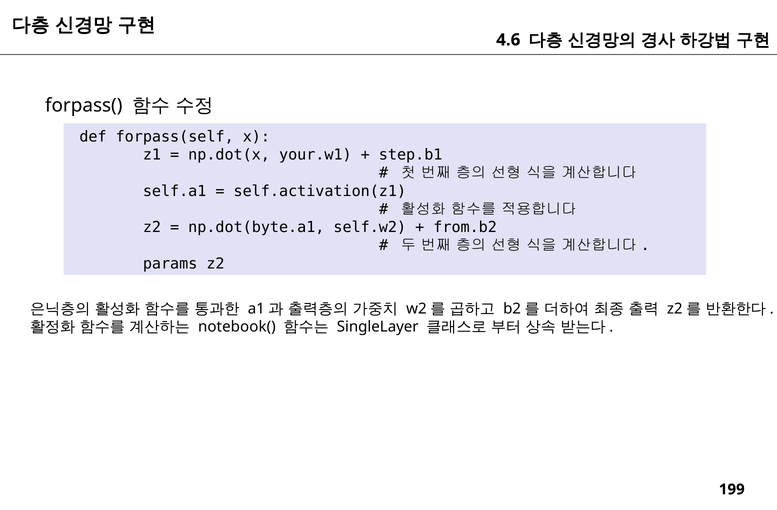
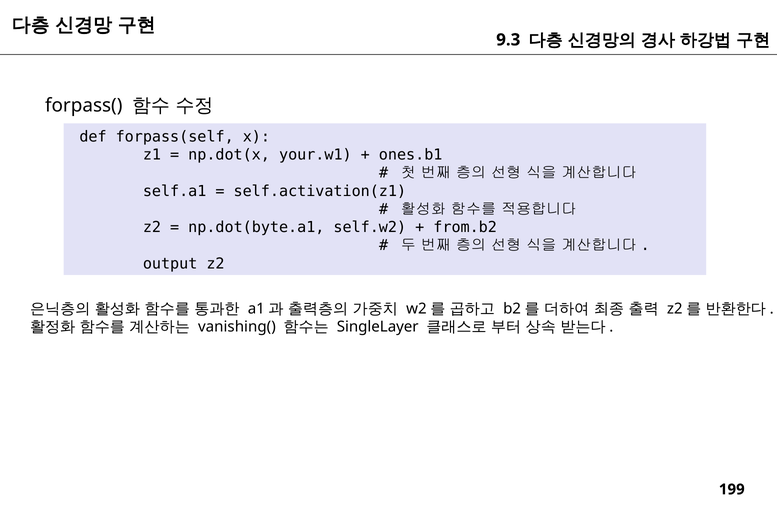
4.6: 4.6 -> 9.3
step.b1: step.b1 -> ones.b1
params: params -> output
notebook(: notebook( -> vanishing(
